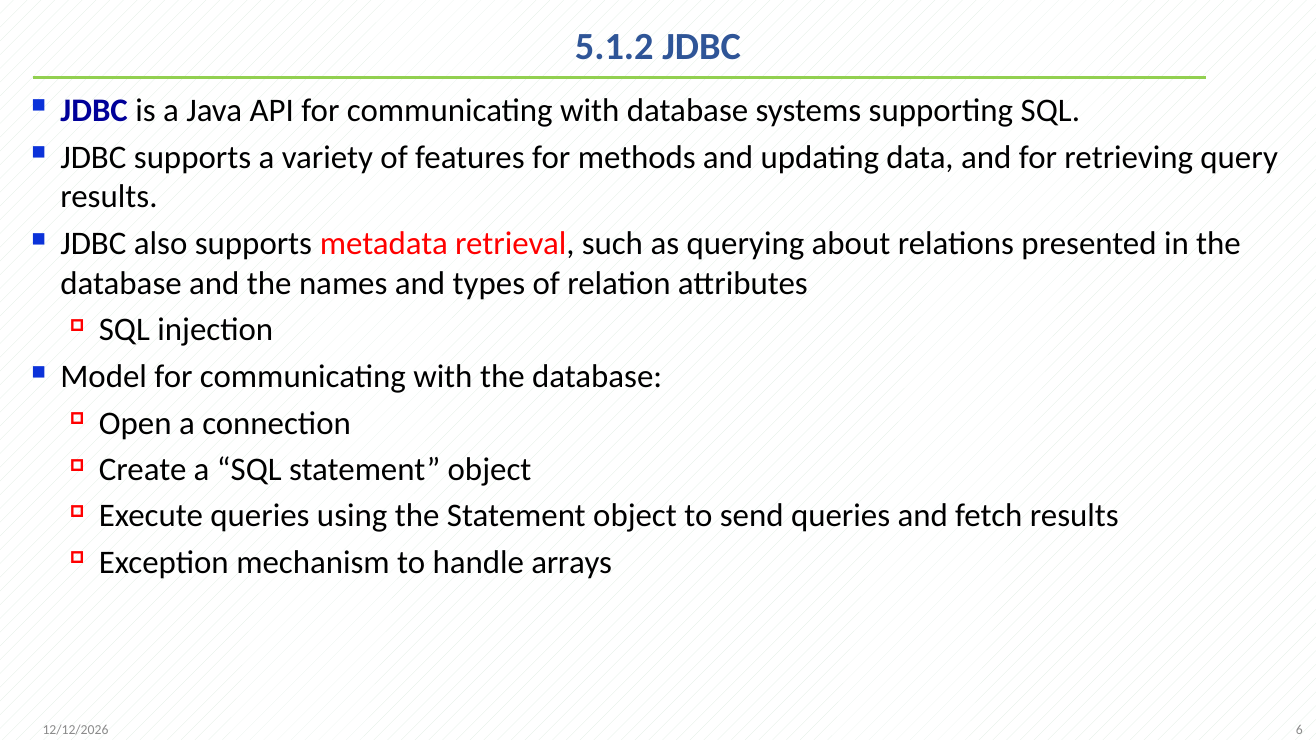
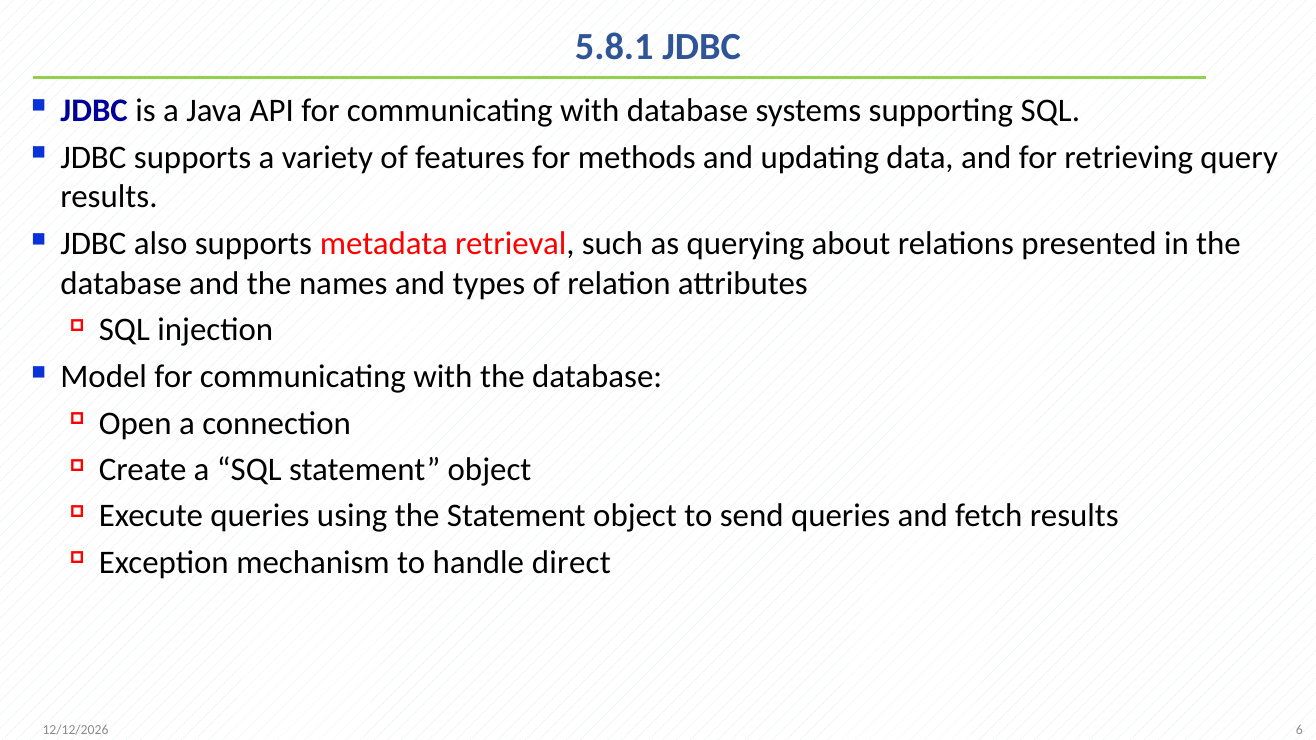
5.1.2: 5.1.2 -> 5.8.1
arrays: arrays -> direct
